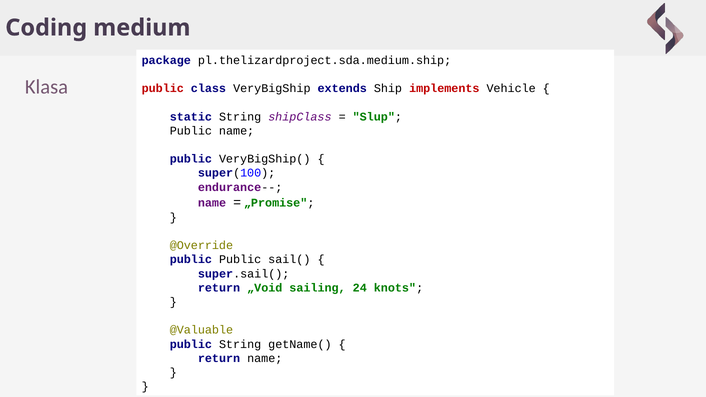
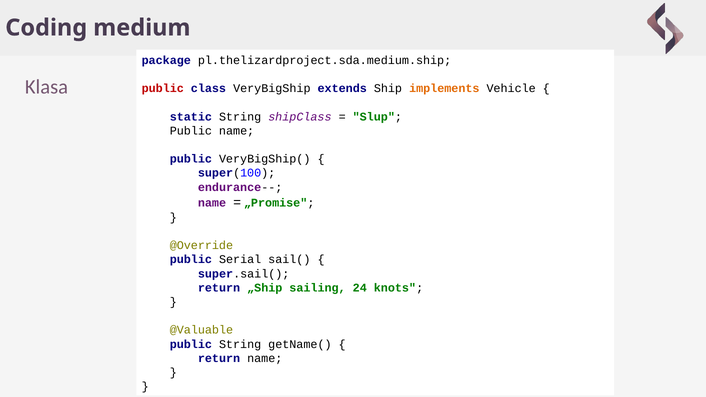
implements colour: red -> orange
public Public: Public -> Serial
„Void: „Void -> „Ship
